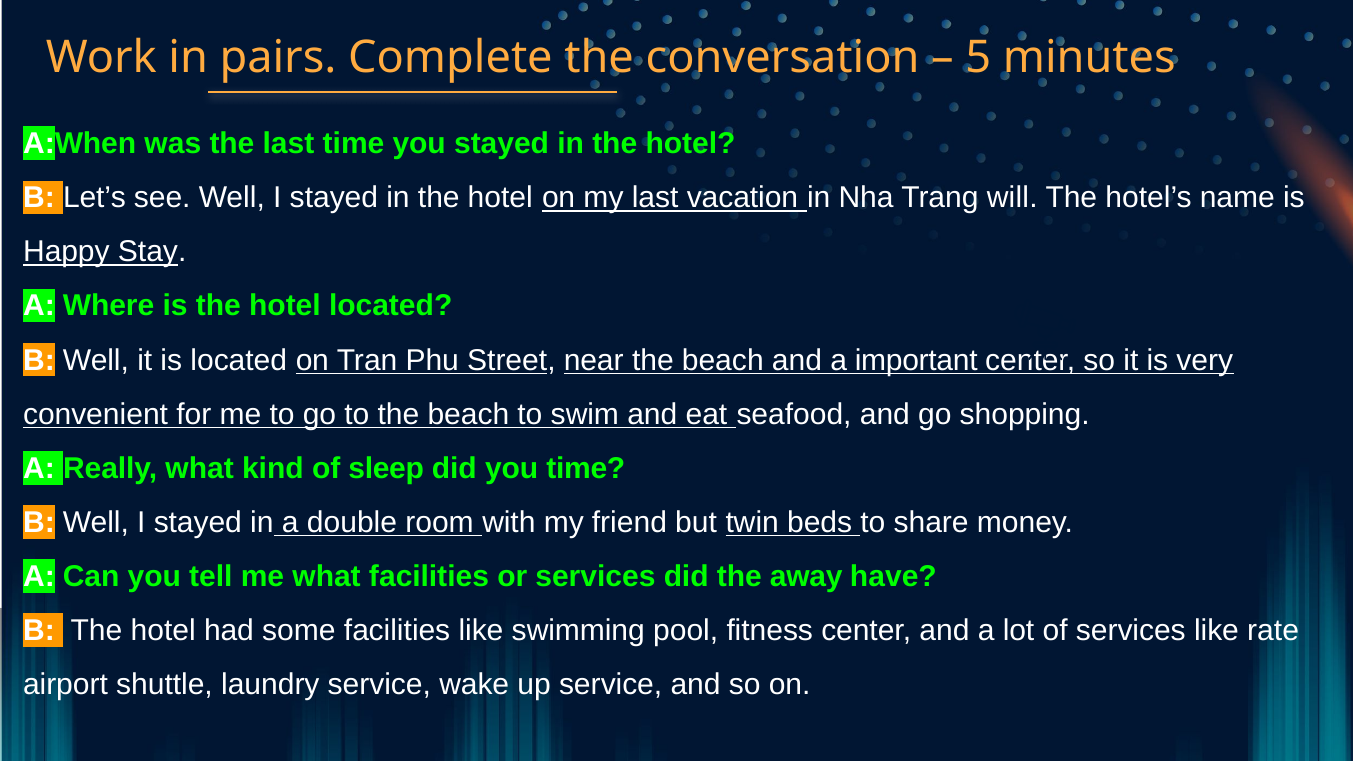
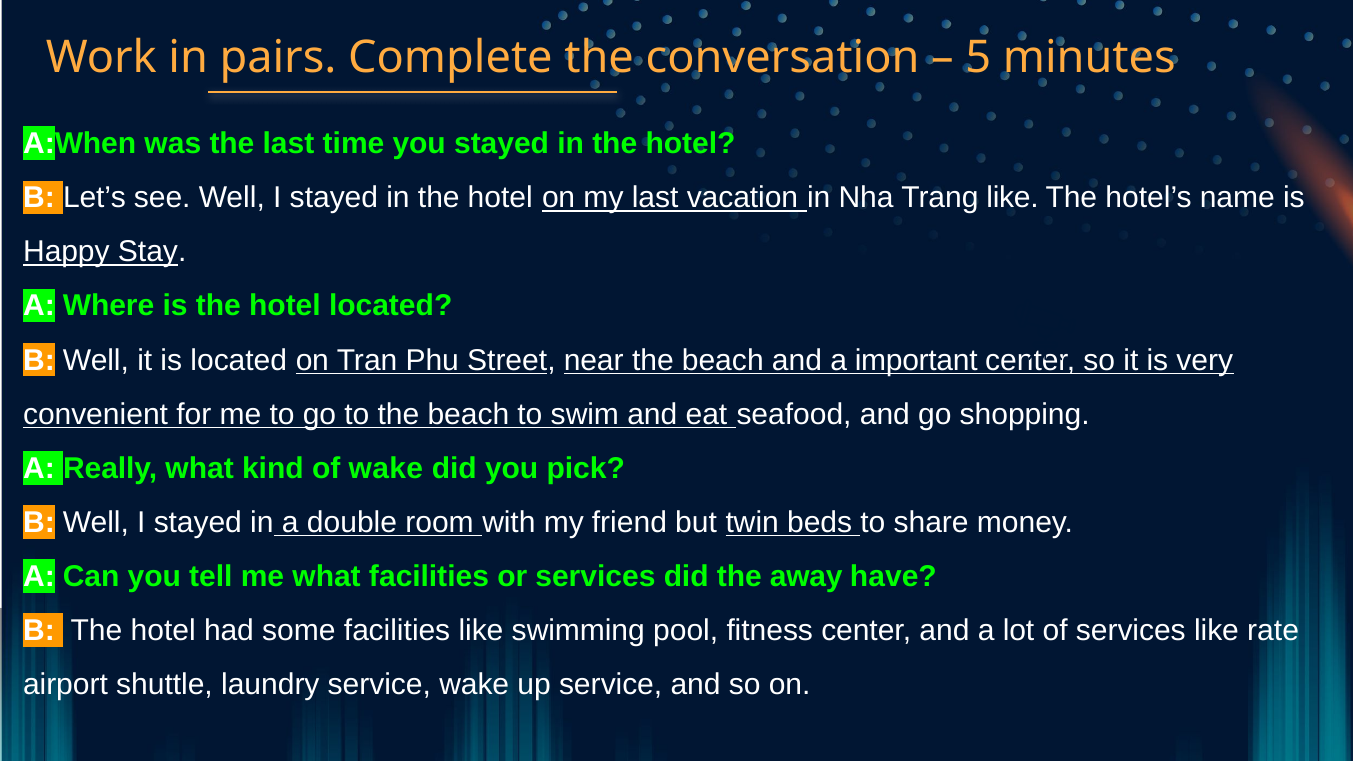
Trang will: will -> like
of sleep: sleep -> wake
you time: time -> pick
